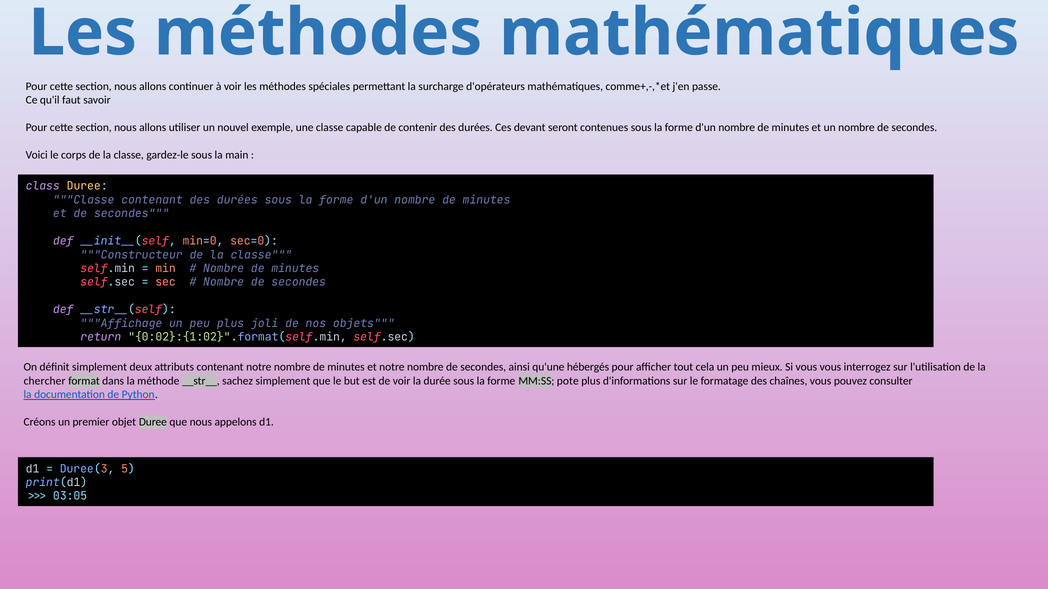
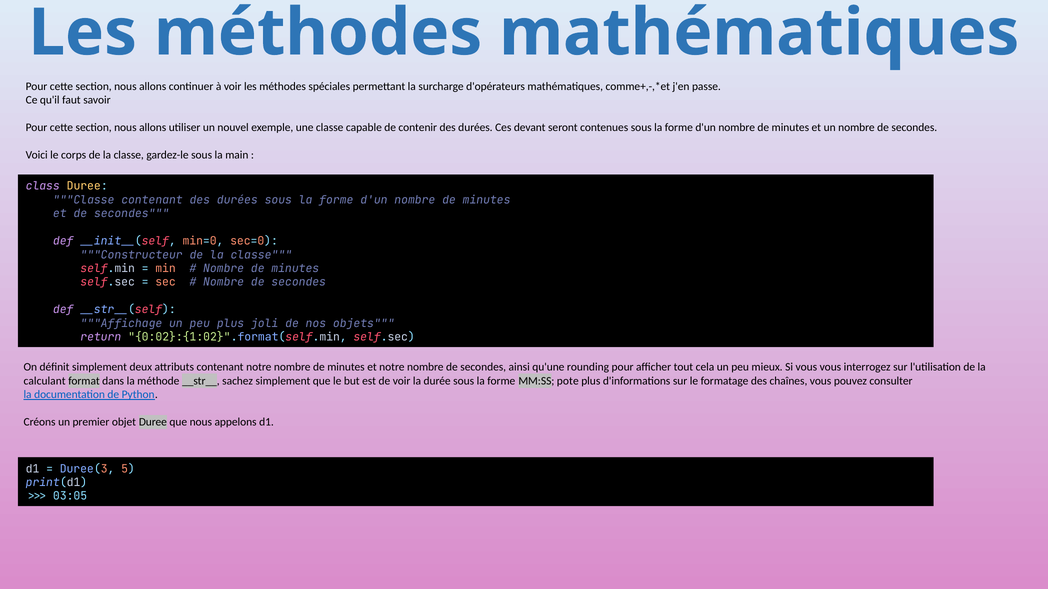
hébergés: hébergés -> rounding
chercher: chercher -> calculant
